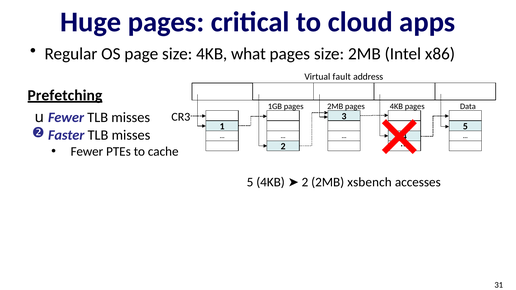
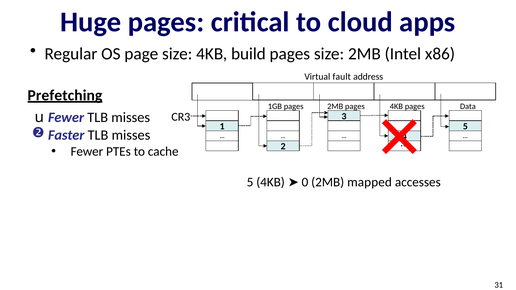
what: what -> build
4KB 2: 2 -> 0
xsbench: xsbench -> mapped
